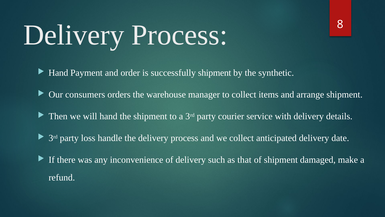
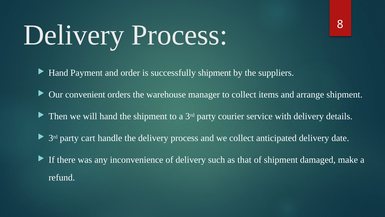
synthetic: synthetic -> suppliers
consumers: consumers -> convenient
loss: loss -> cart
